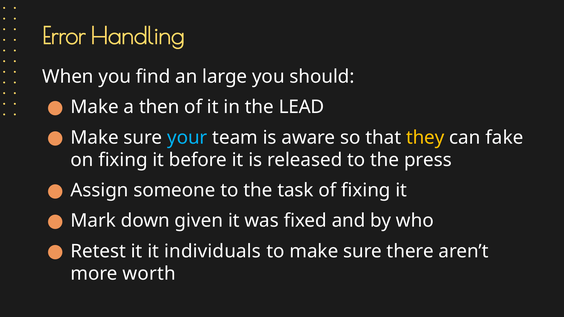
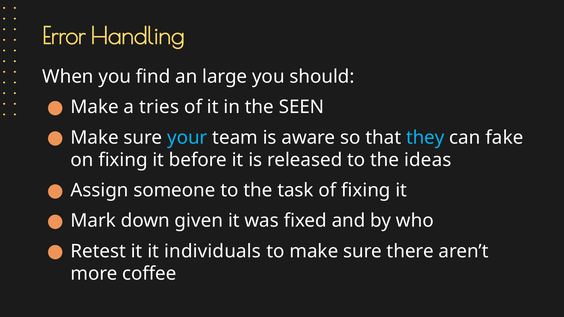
then: then -> tries
LEAD: LEAD -> SEEN
they colour: yellow -> light blue
press: press -> ideas
worth: worth -> coffee
